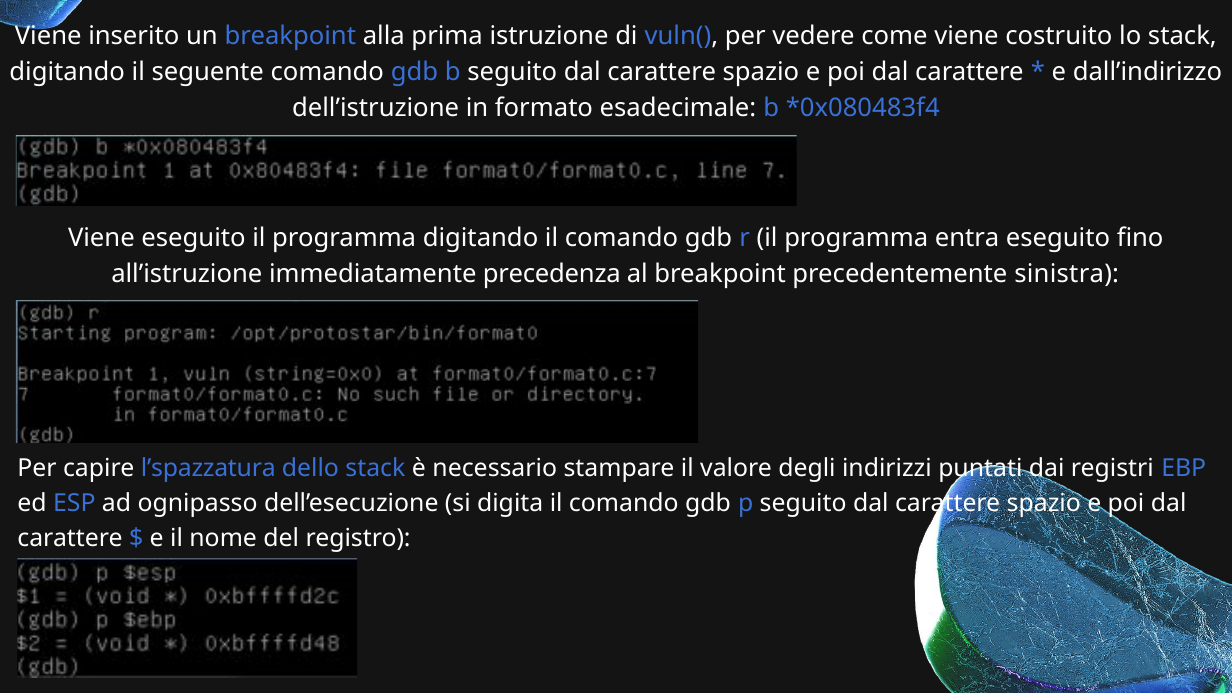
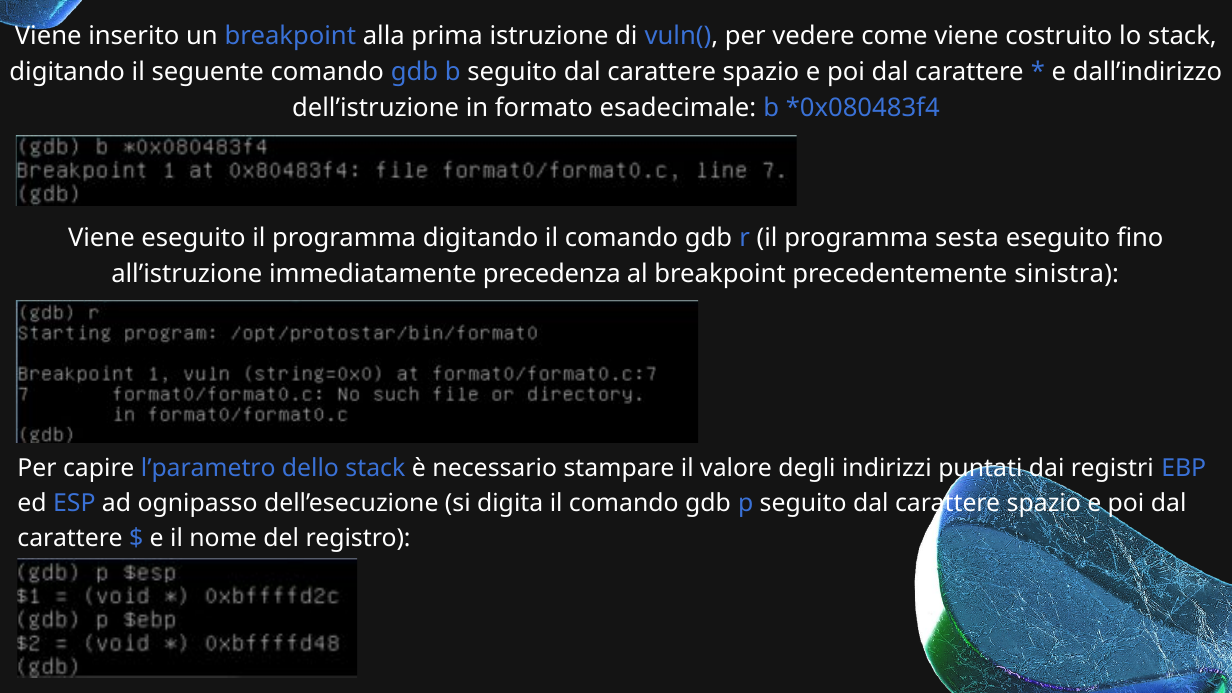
entra: entra -> sesta
l’spazzatura: l’spazzatura -> l’parametro
